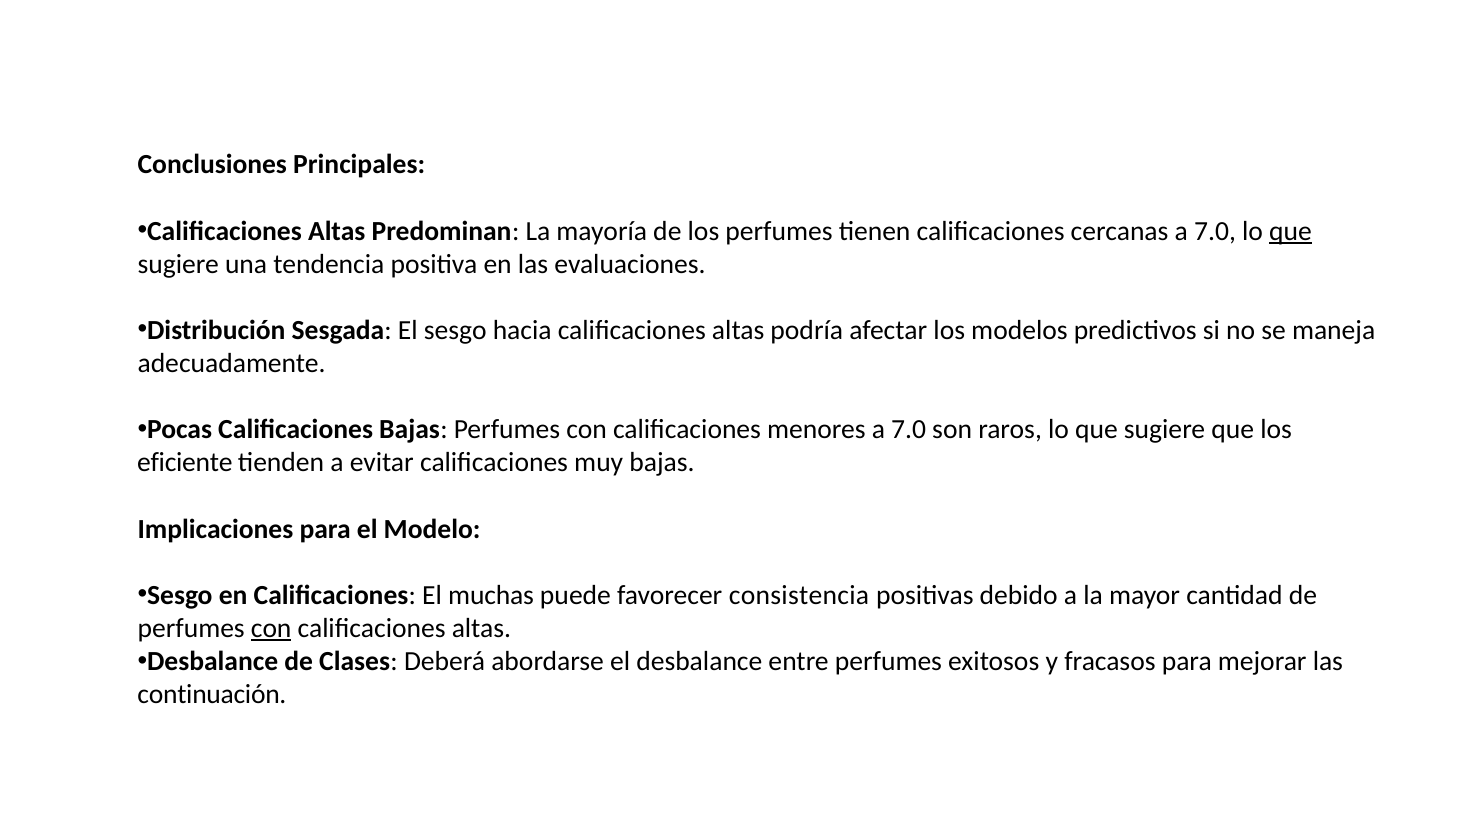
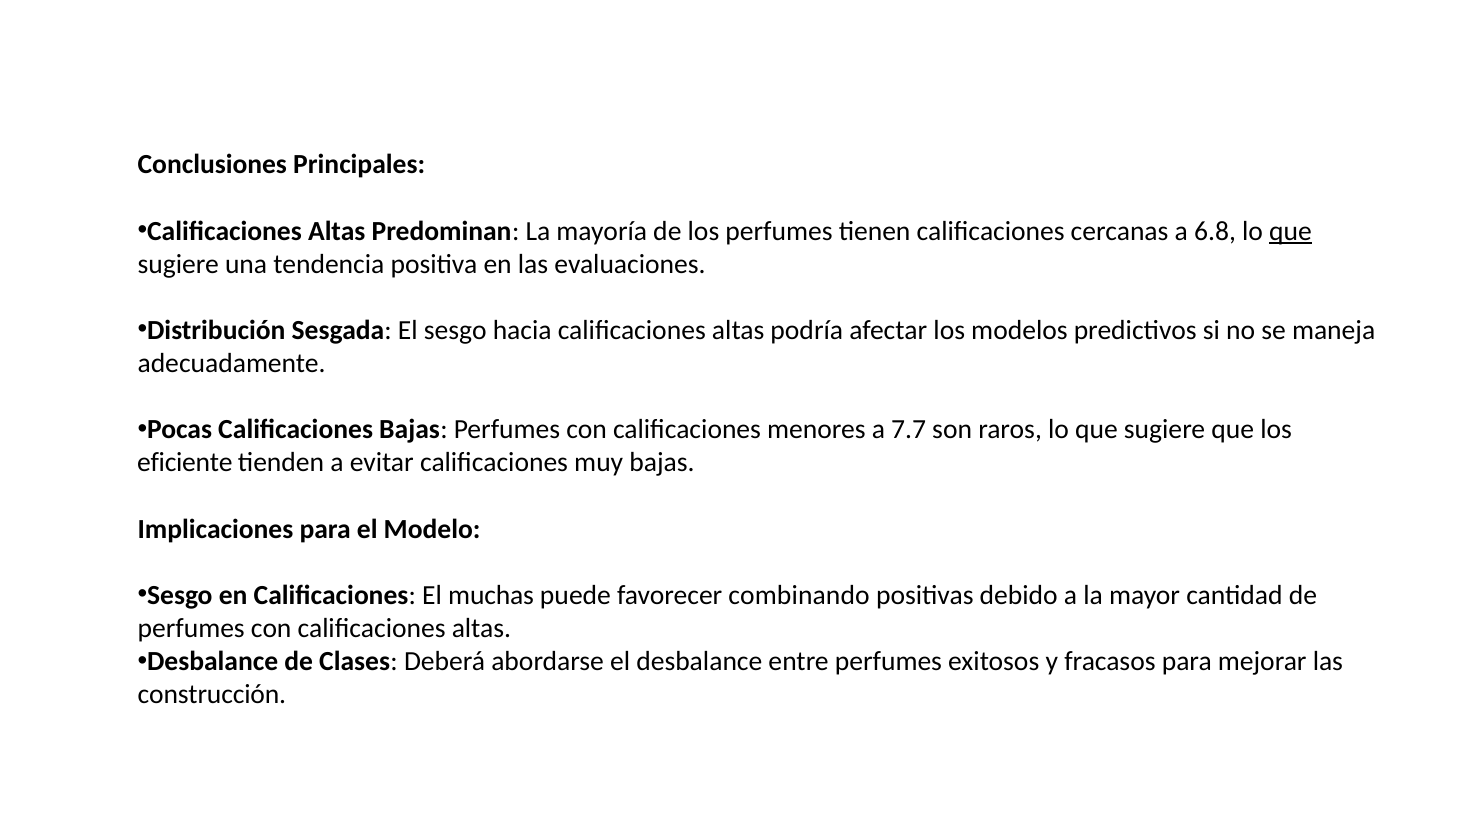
cercanas a 7.0: 7.0 -> 6.8
menores a 7.0: 7.0 -> 7.7
consistencia: consistencia -> combinando
con at (271, 628) underline: present -> none
continuación: continuación -> construcción
